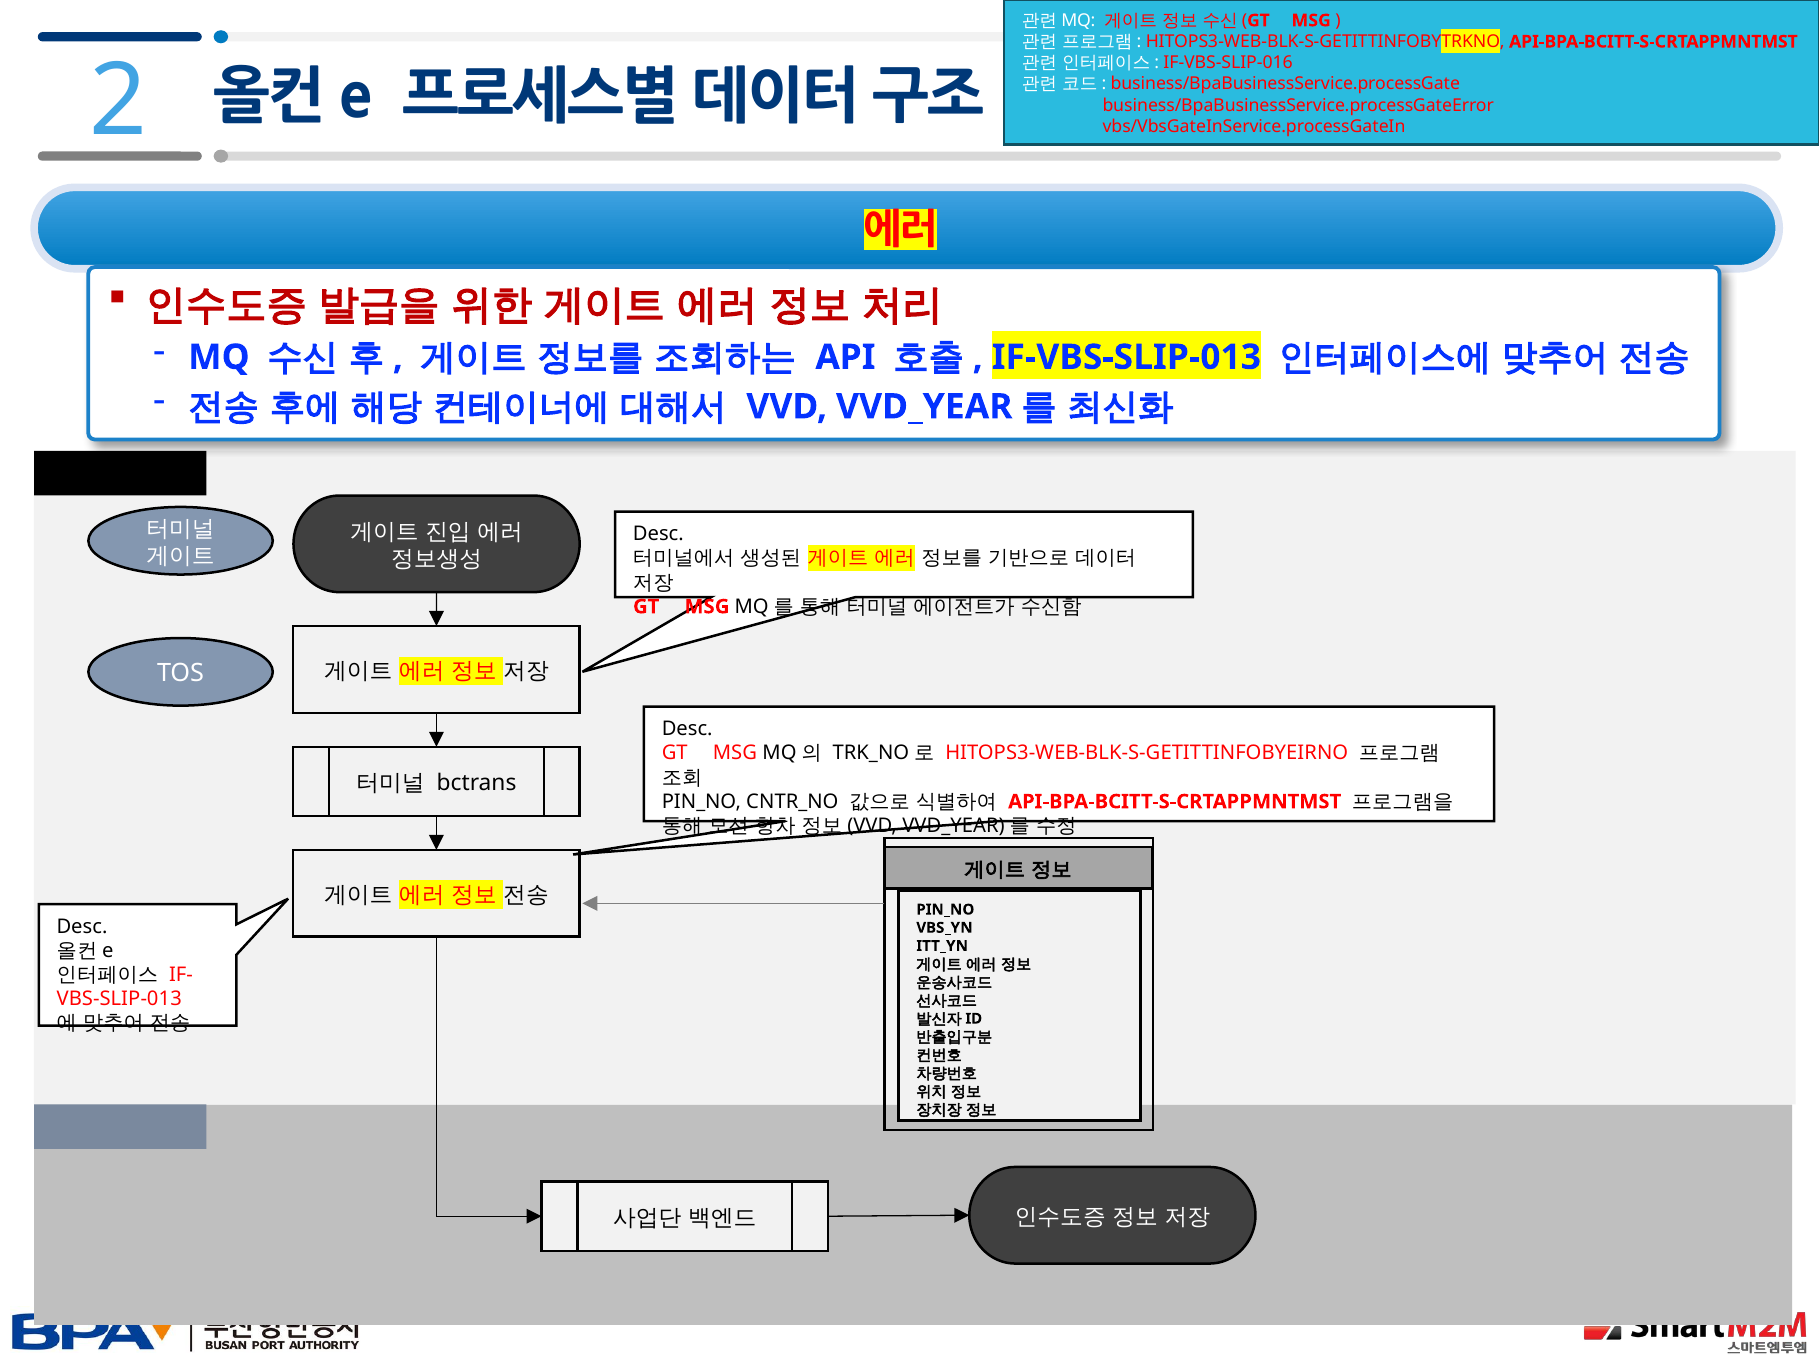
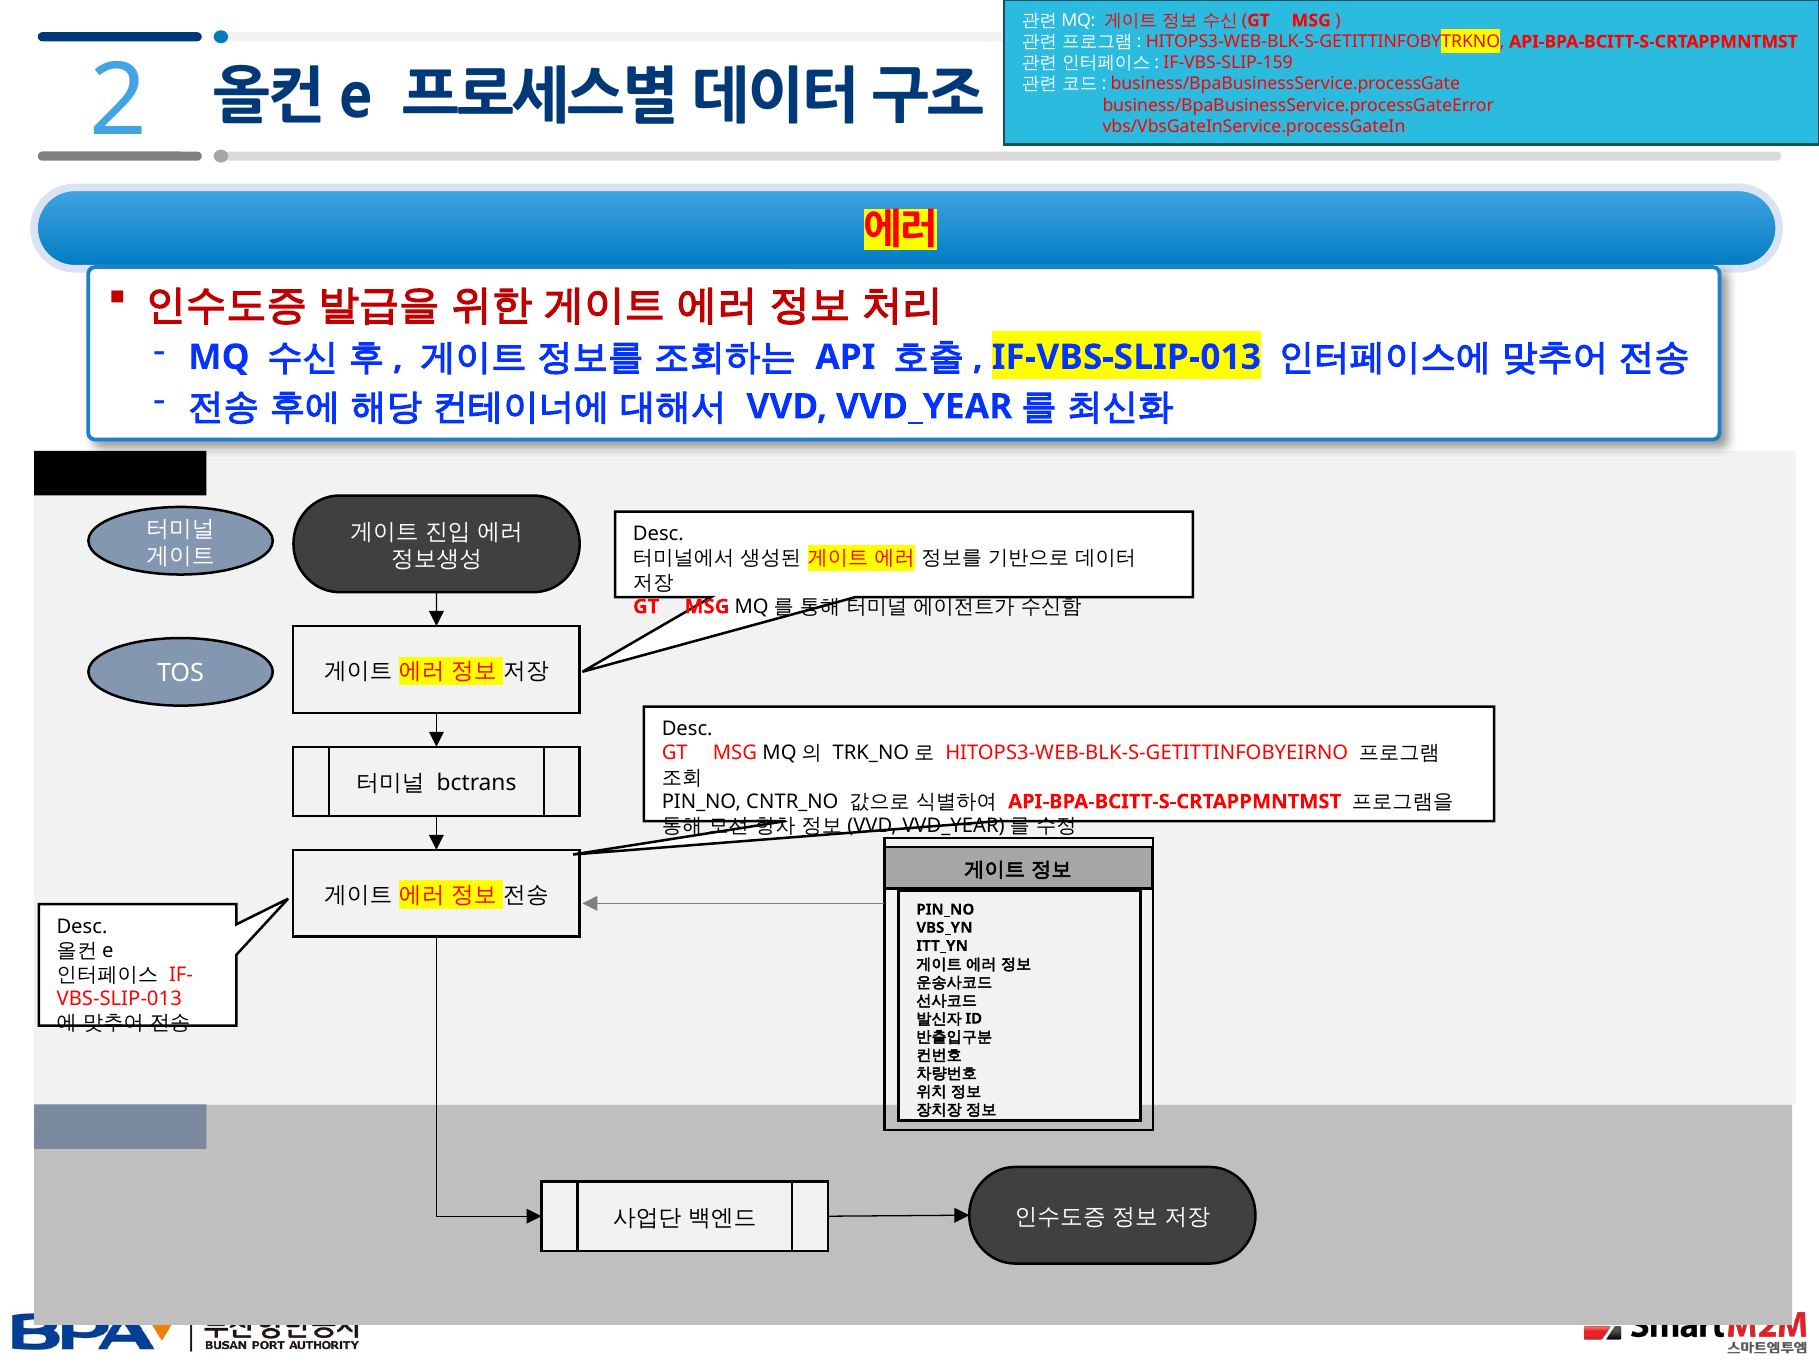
IF-VBS-SLIP-016: IF-VBS-SLIP-016 -> IF-VBS-SLIP-159
